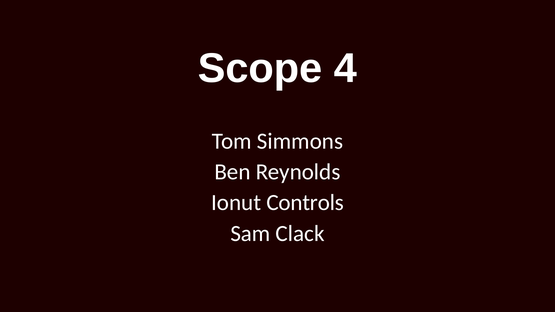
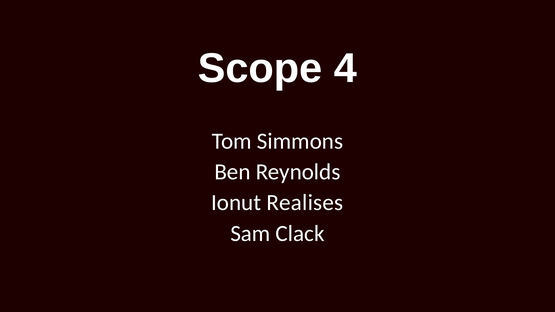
Controls: Controls -> Realises
